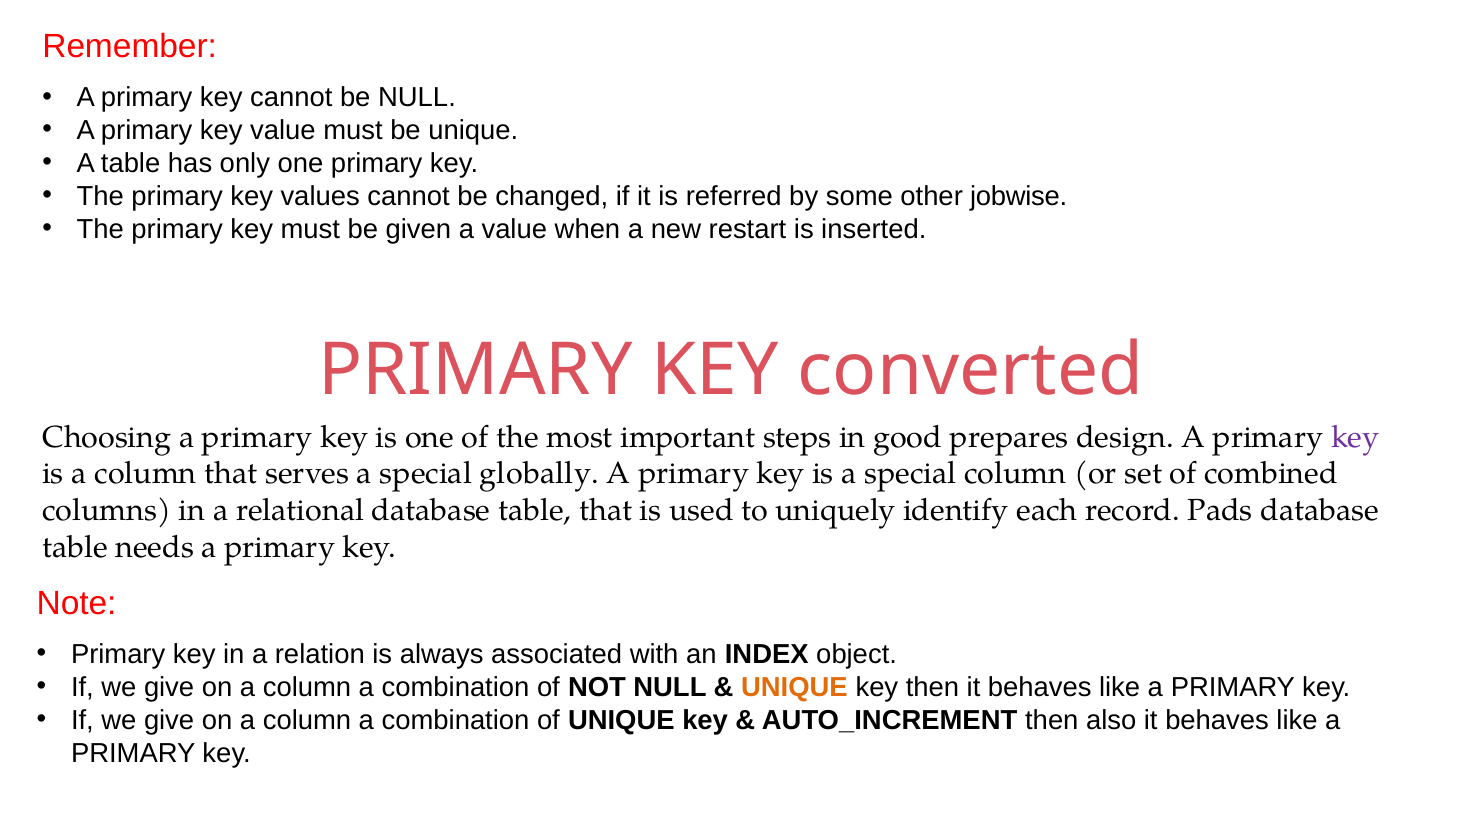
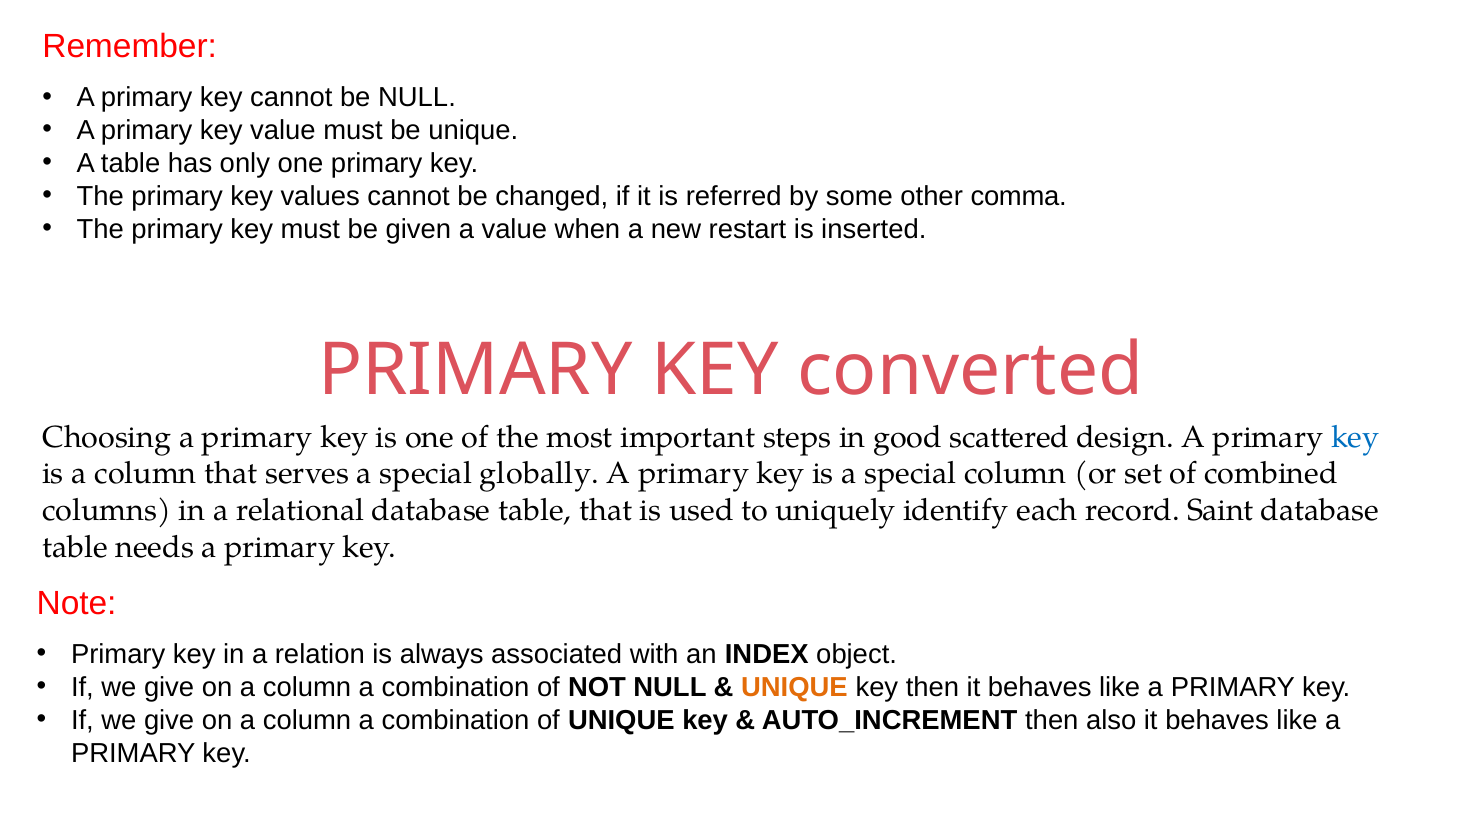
jobwise: jobwise -> comma
prepares: prepares -> scattered
key at (1355, 437) colour: purple -> blue
Pads: Pads -> Saint
